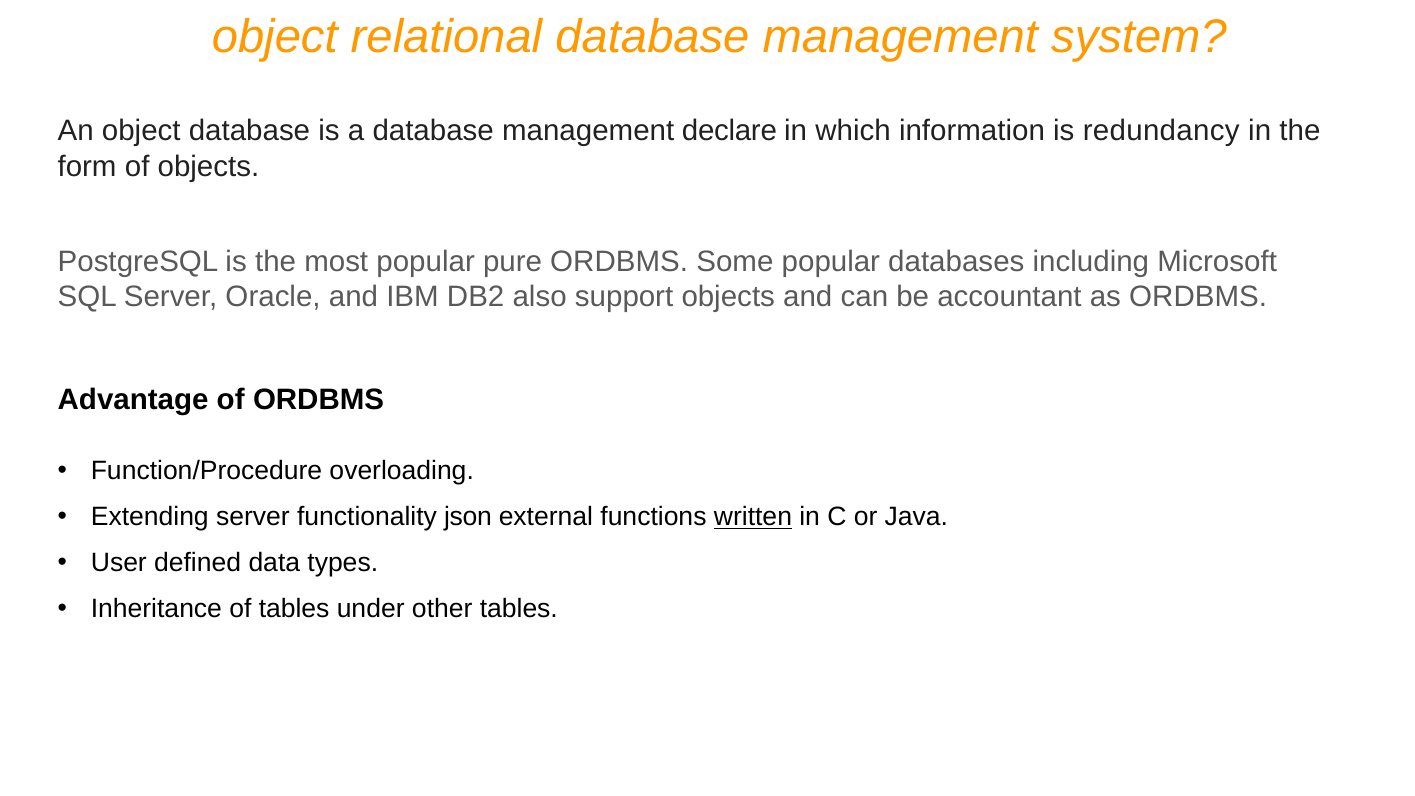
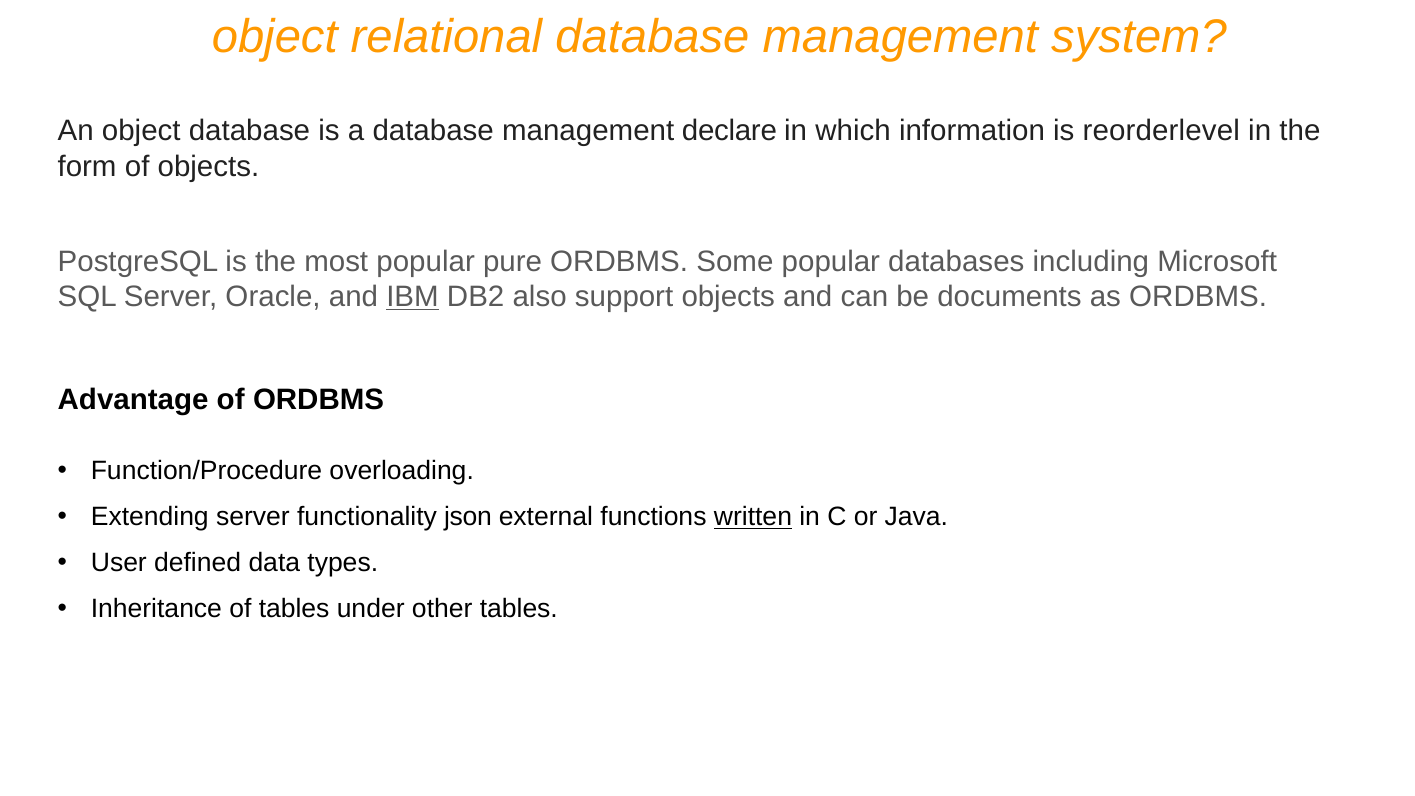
redundancy: redundancy -> reorderlevel
IBM underline: none -> present
accountant: accountant -> documents
